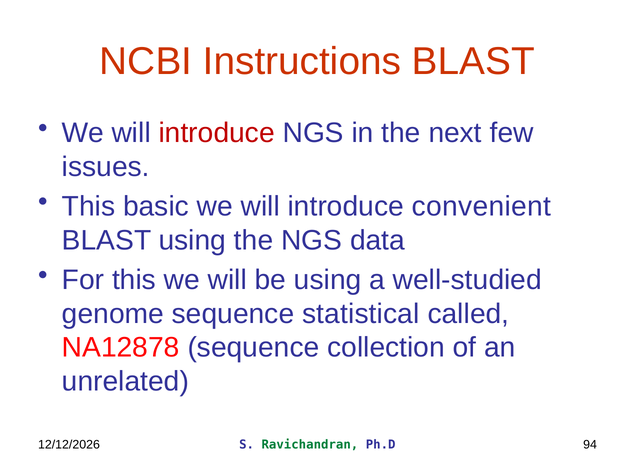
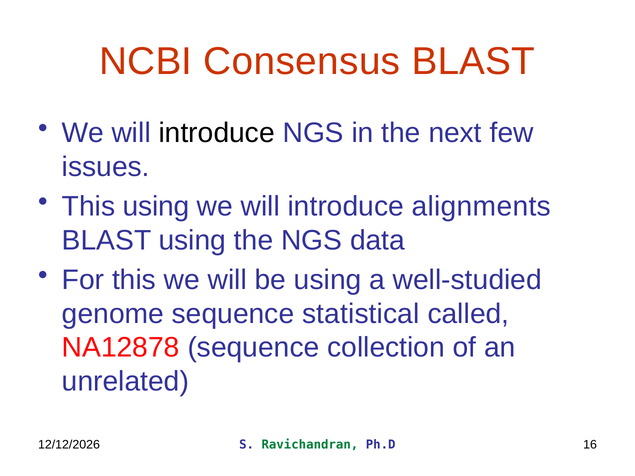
Instructions: Instructions -> Consensus
introduce at (217, 133) colour: red -> black
This basic: basic -> using
convenient: convenient -> alignments
94: 94 -> 16
